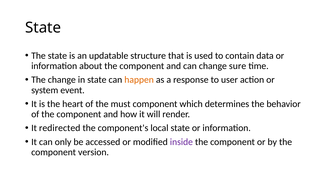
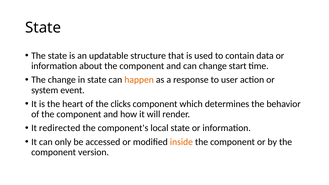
sure: sure -> start
must: must -> clicks
inside colour: purple -> orange
